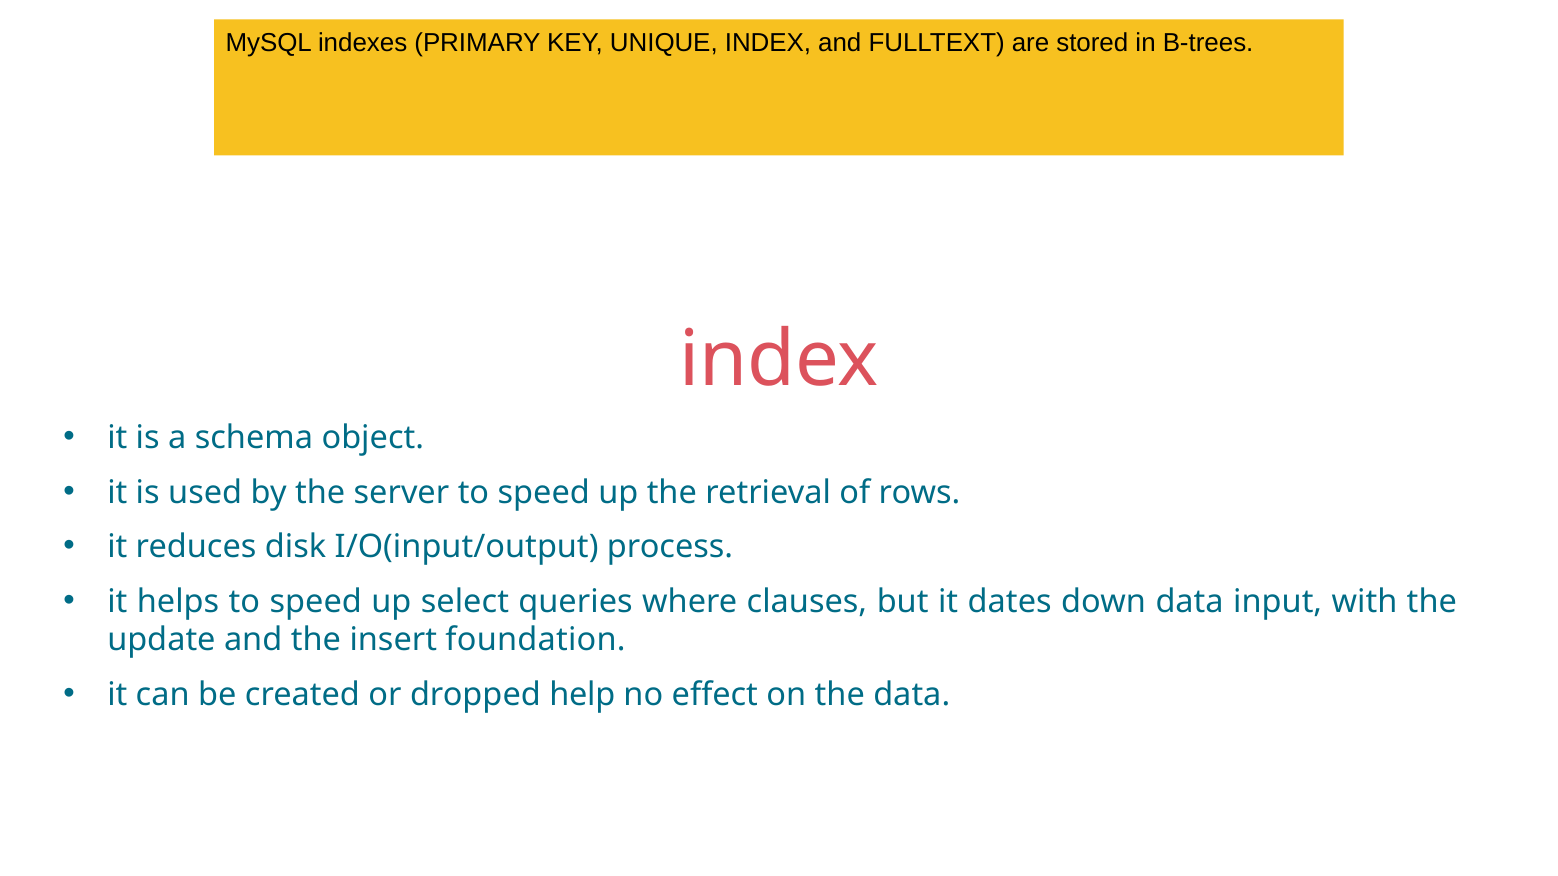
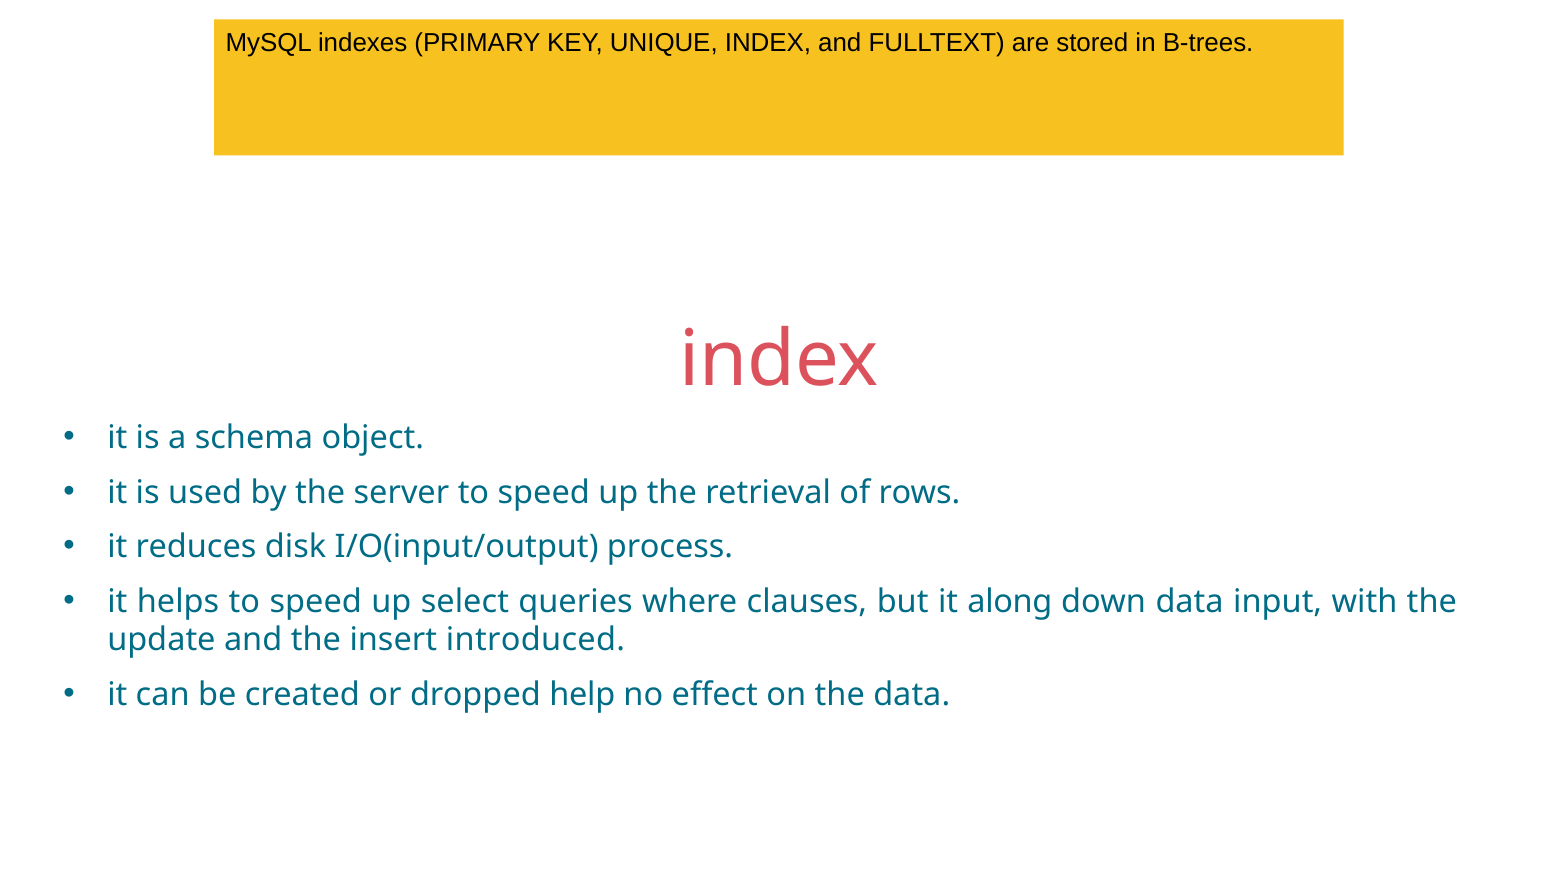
dates: dates -> along
foundation: foundation -> introduced
